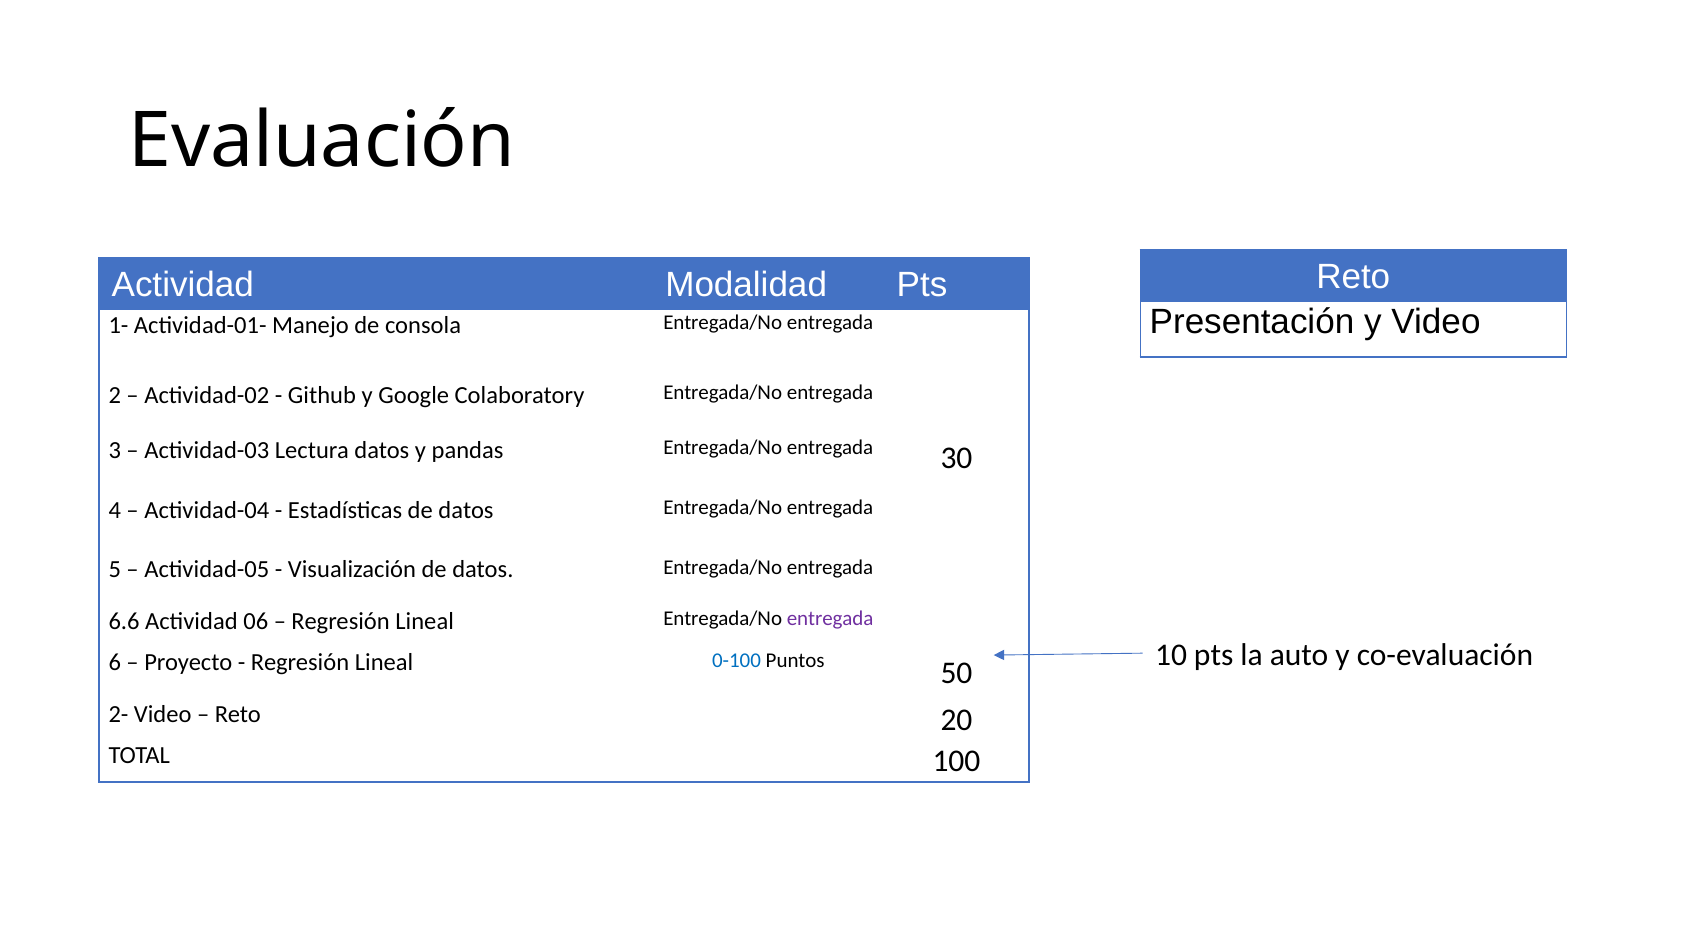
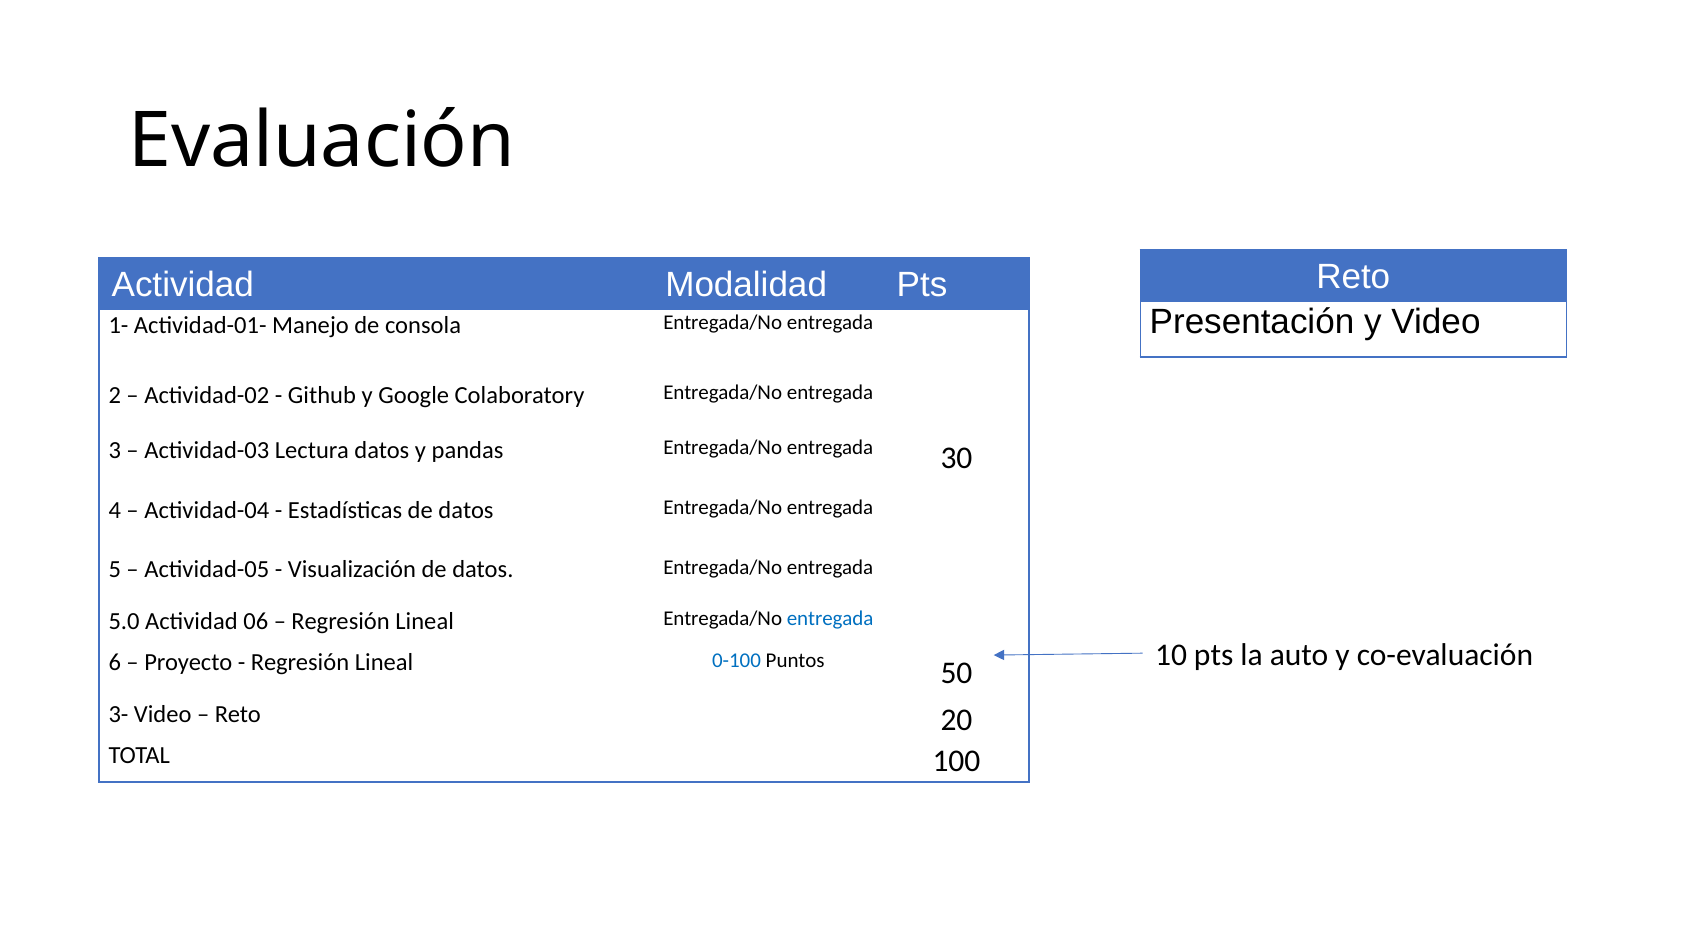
6.6: 6.6 -> 5.0
entregada at (830, 619) colour: purple -> blue
2-: 2- -> 3-
